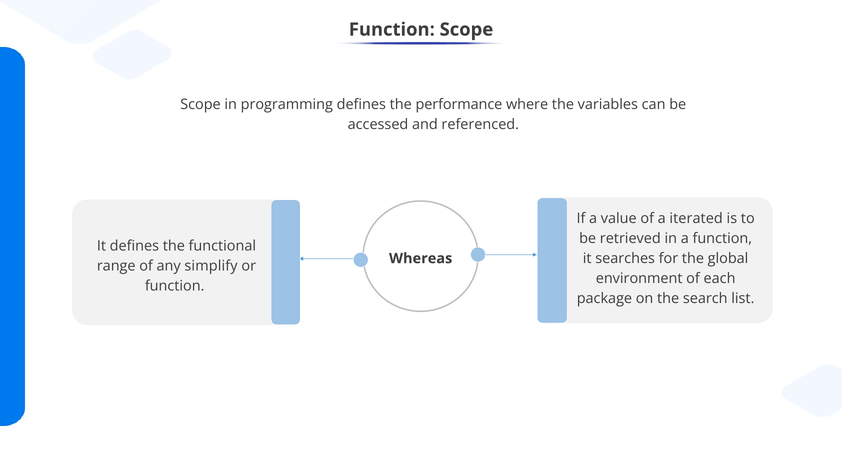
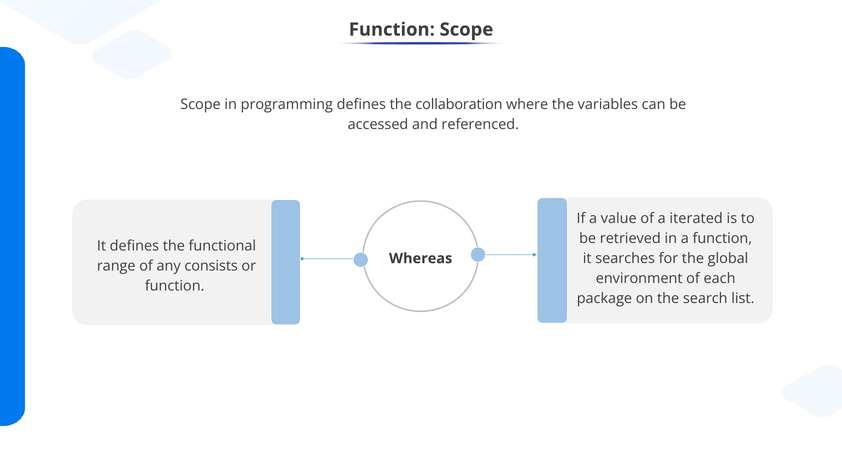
performance: performance -> collaboration
simplify: simplify -> consists
